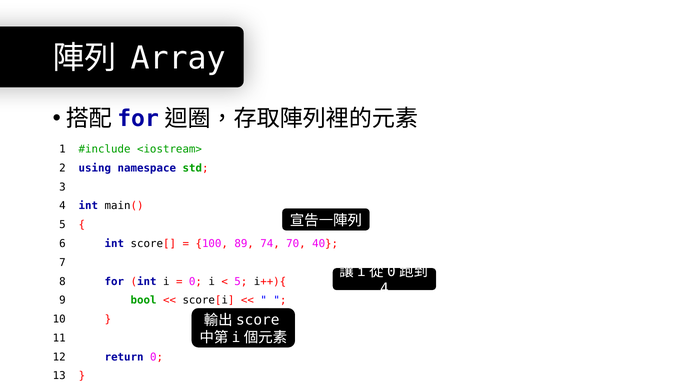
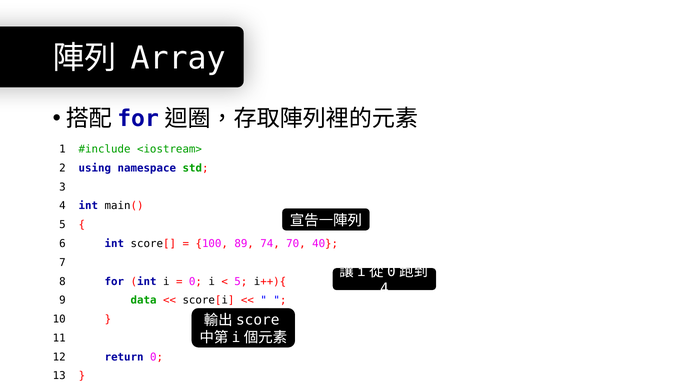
bool: bool -> data
